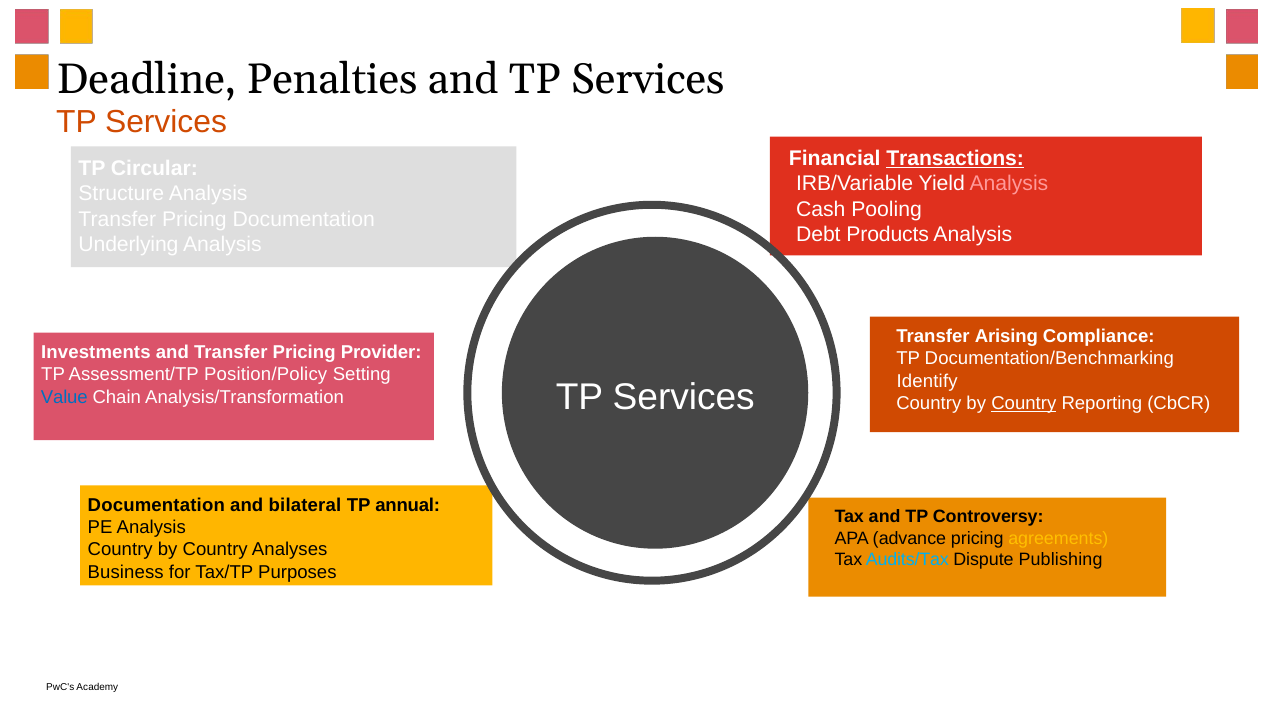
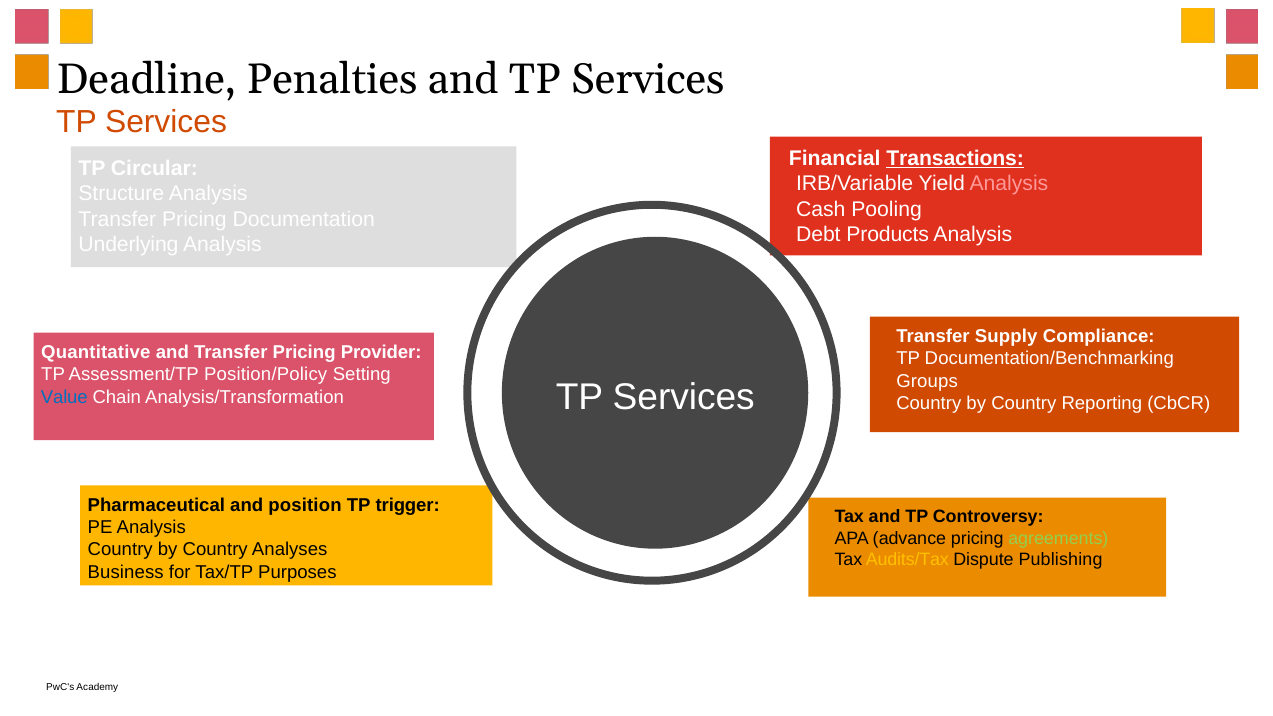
Arising: Arising -> Supply
Investments: Investments -> Quantitative
Identify: Identify -> Groups
Country at (1024, 403) underline: present -> none
Documentation at (156, 505): Documentation -> Pharmaceutical
bilateral: bilateral -> position
annual: annual -> trigger
agreements colour: yellow -> light green
Audits/Tax colour: light blue -> yellow
